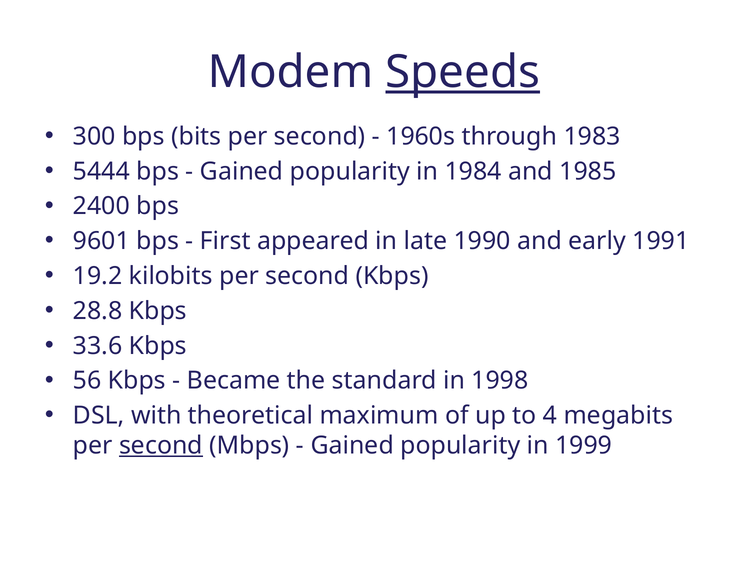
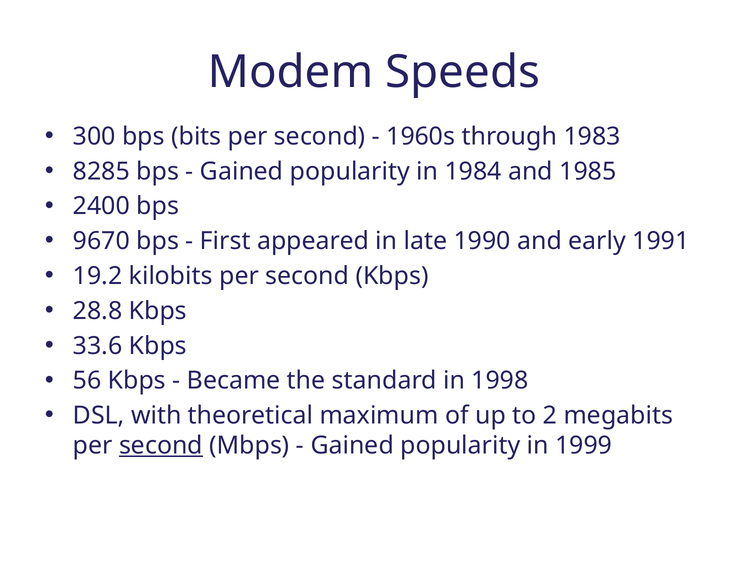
Speeds underline: present -> none
5444: 5444 -> 8285
9601: 9601 -> 9670
4: 4 -> 2
